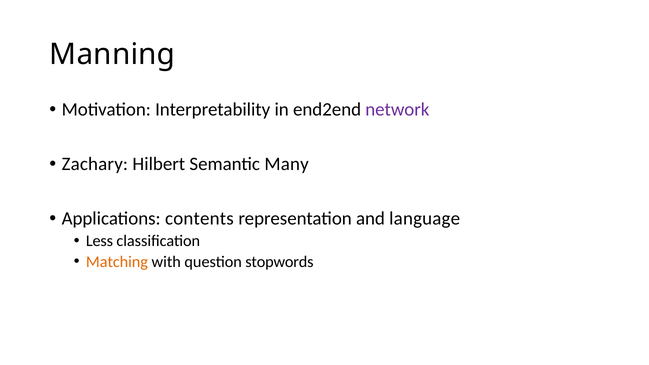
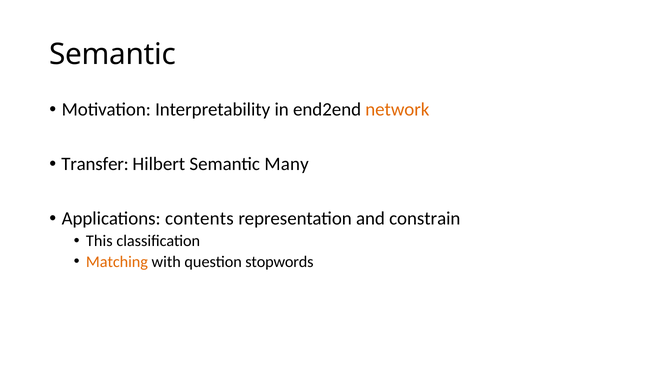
Manning at (112, 55): Manning -> Semantic
network colour: purple -> orange
Zachary: Zachary -> Transfer
language: language -> constrain
Less: Less -> This
